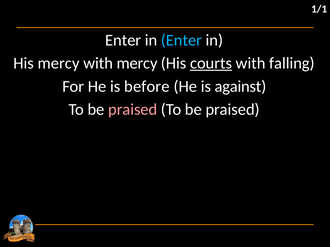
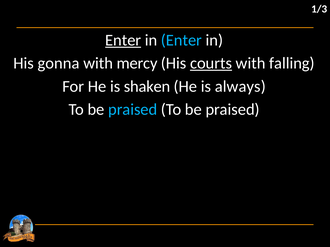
1/1: 1/1 -> 1/3
Enter at (123, 40) underline: none -> present
His mercy: mercy -> gonna
before: before -> shaken
against: against -> always
praised at (133, 110) colour: pink -> light blue
